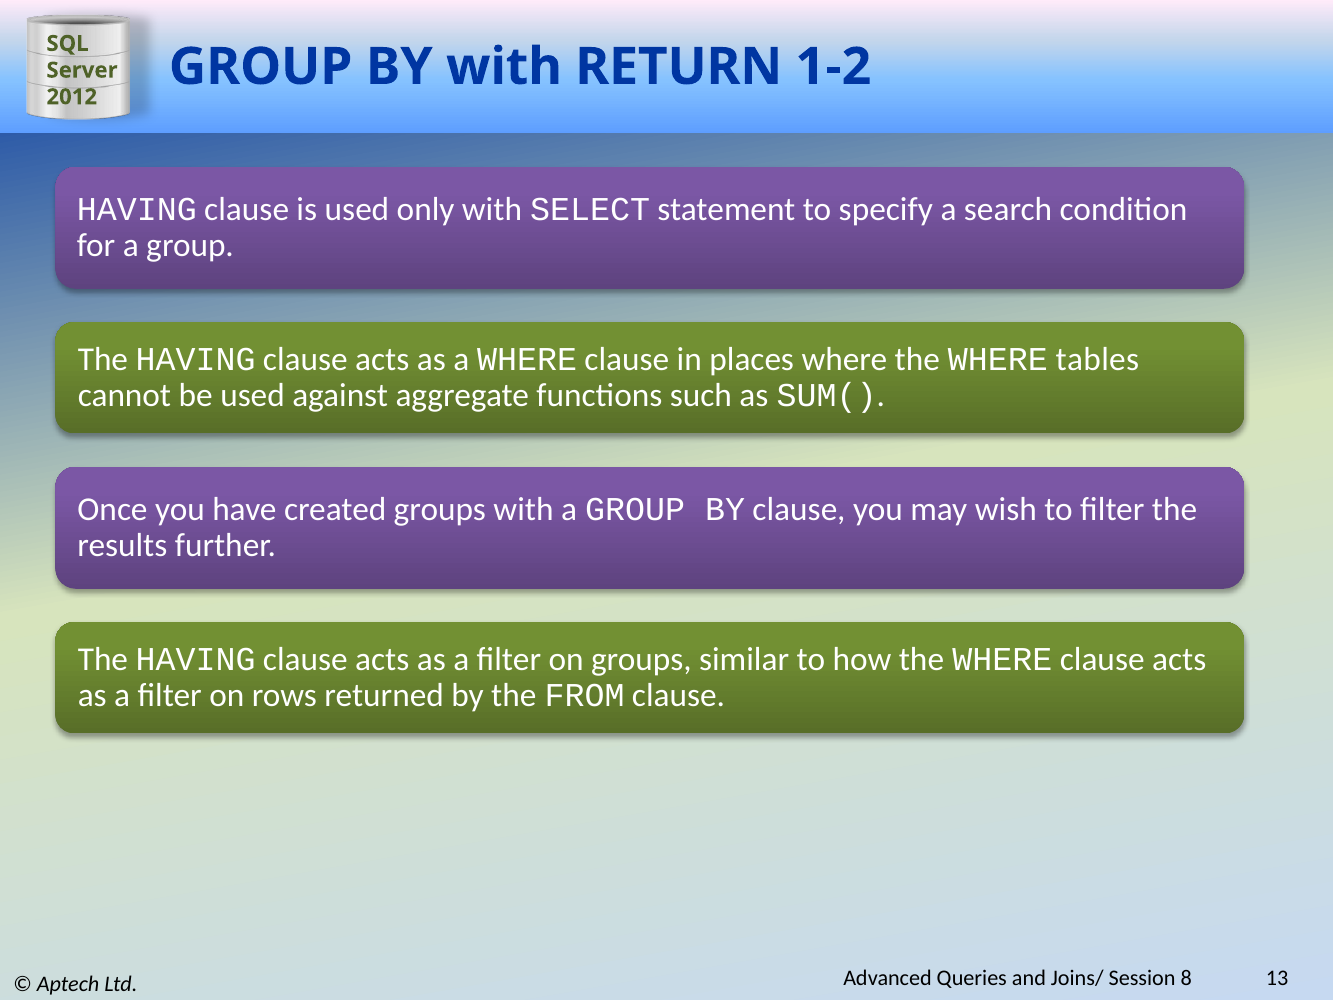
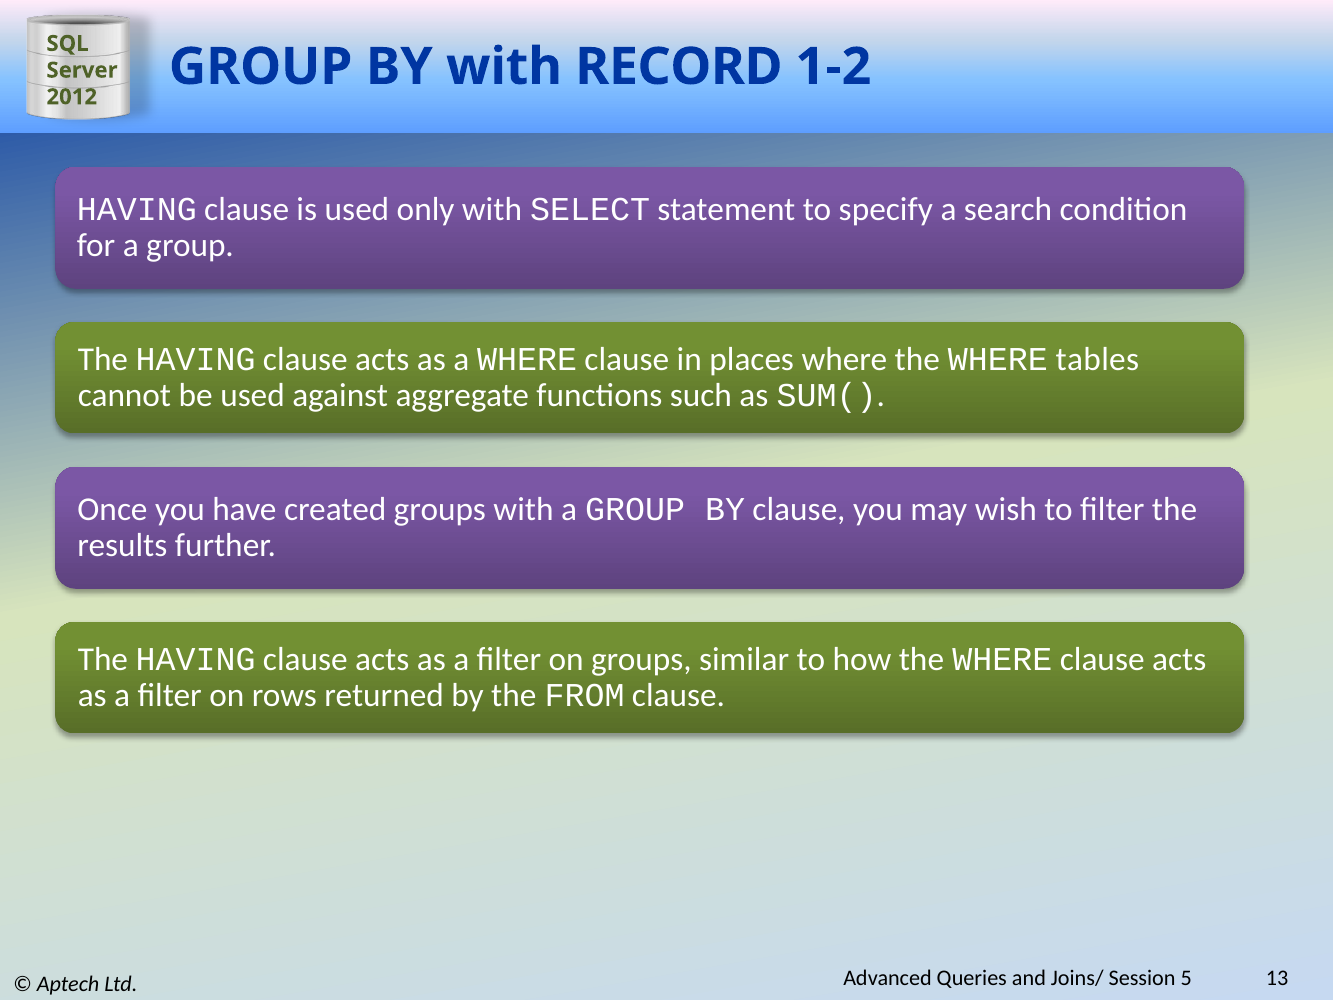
RETURN: RETURN -> RECORD
8: 8 -> 5
